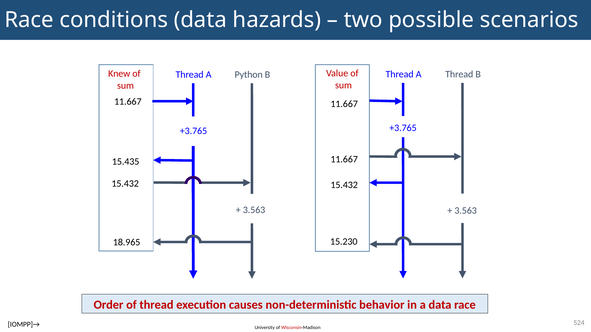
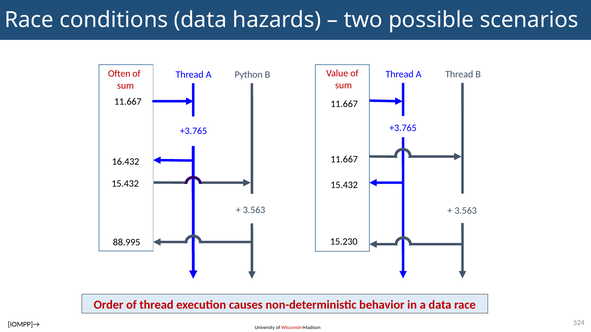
Knew: Knew -> Often
15.435: 15.435 -> 16.432
18.965: 18.965 -> 88.995
